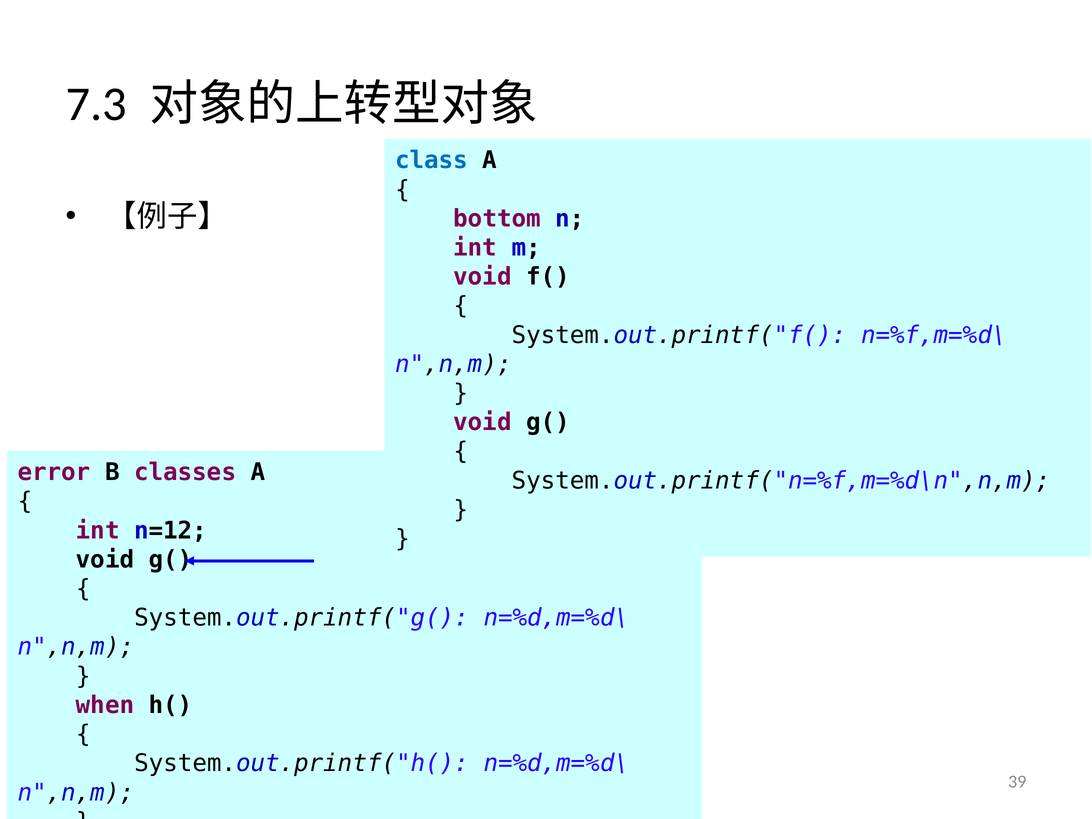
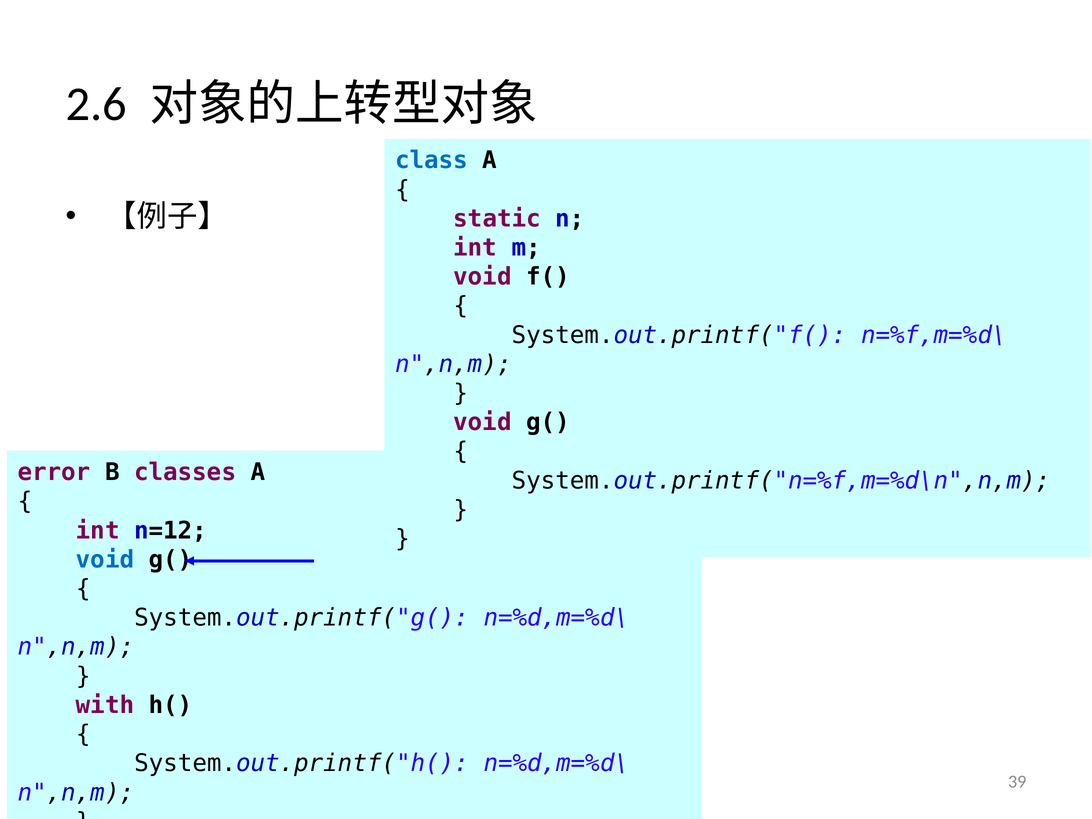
7.3: 7.3 -> 2.6
bottom: bottom -> static
void at (105, 560) colour: black -> blue
when: when -> with
